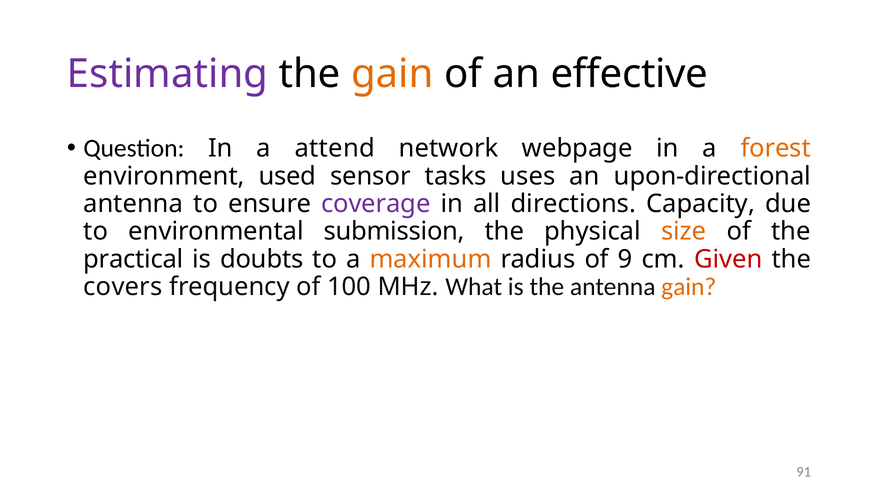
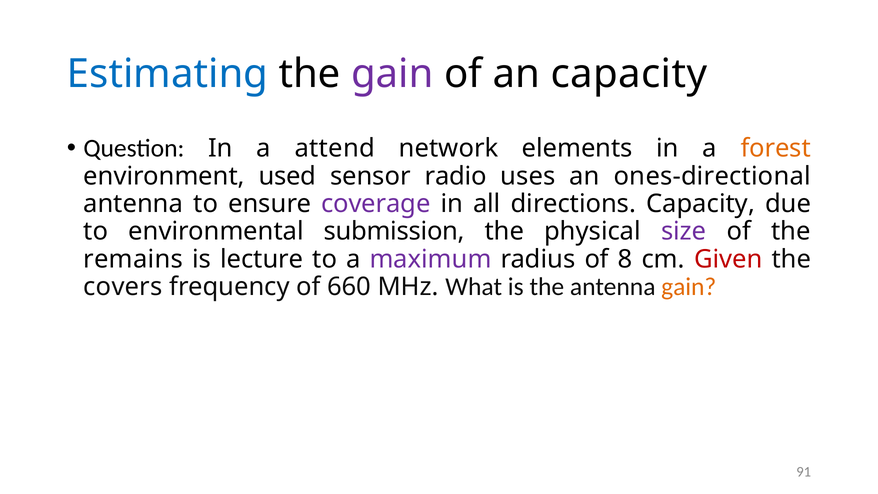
Estimating colour: purple -> blue
gain at (392, 74) colour: orange -> purple
an effective: effective -> capacity
webpage: webpage -> elements
tasks: tasks -> radio
upon-directional: upon-directional -> ones-directional
size colour: orange -> purple
practical: practical -> remains
doubts: doubts -> lecture
maximum colour: orange -> purple
9: 9 -> 8
100: 100 -> 660
